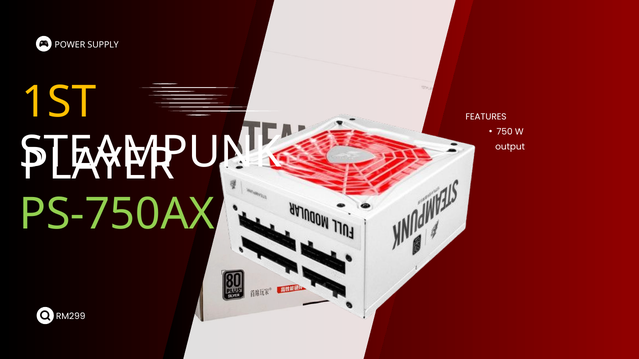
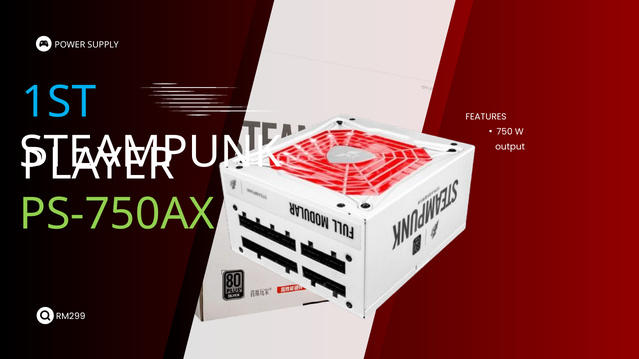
1ST colour: yellow -> light blue
